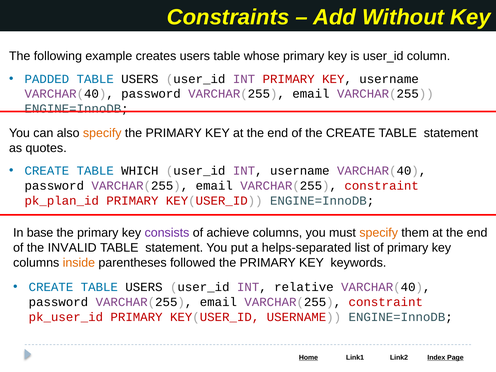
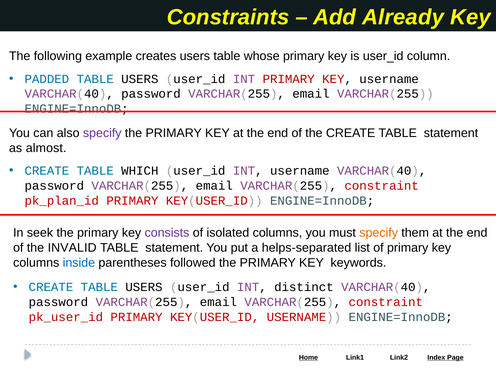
Without: Without -> Already
specify at (102, 133) colour: orange -> purple
quotes: quotes -> almost
base: base -> seek
achieve: achieve -> isolated
inside colour: orange -> blue
relative: relative -> distinct
